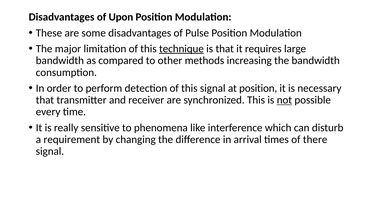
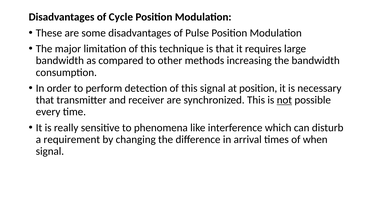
Upon: Upon -> Cycle
technique underline: present -> none
there: there -> when
